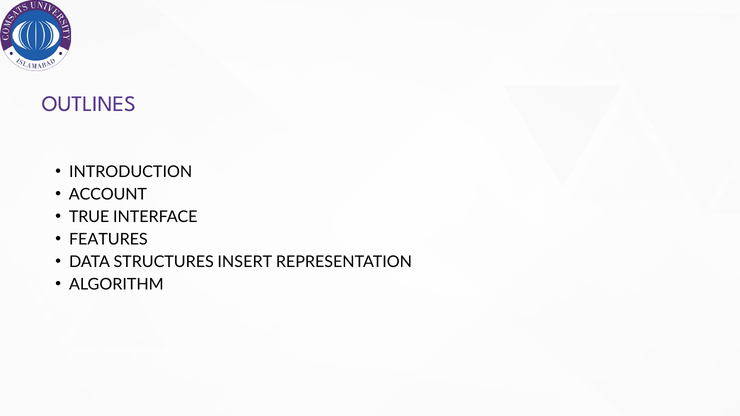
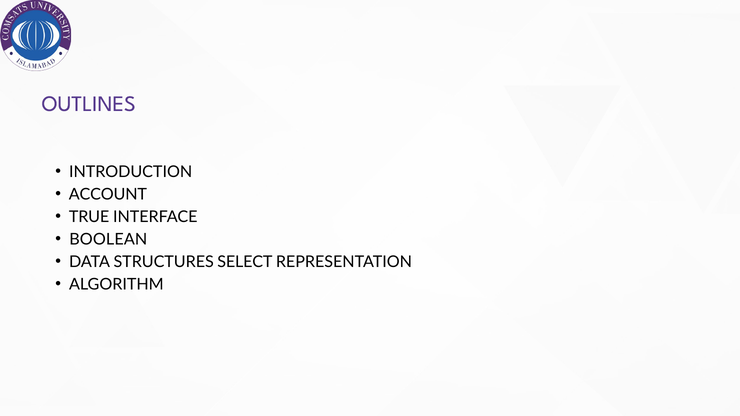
FEATURES: FEATURES -> BOOLEAN
INSERT: INSERT -> SELECT
